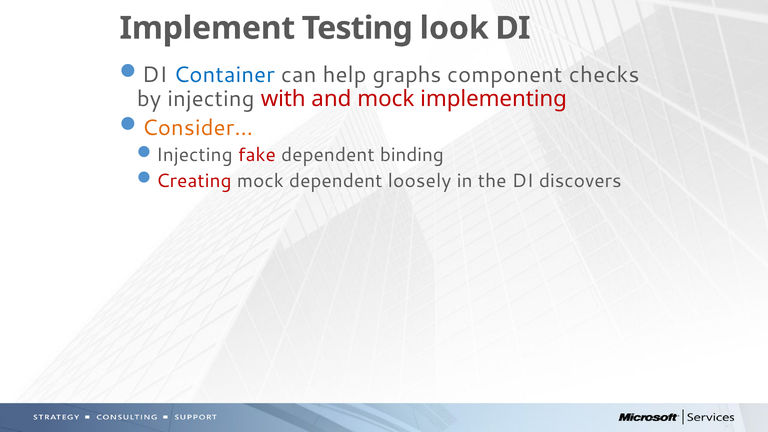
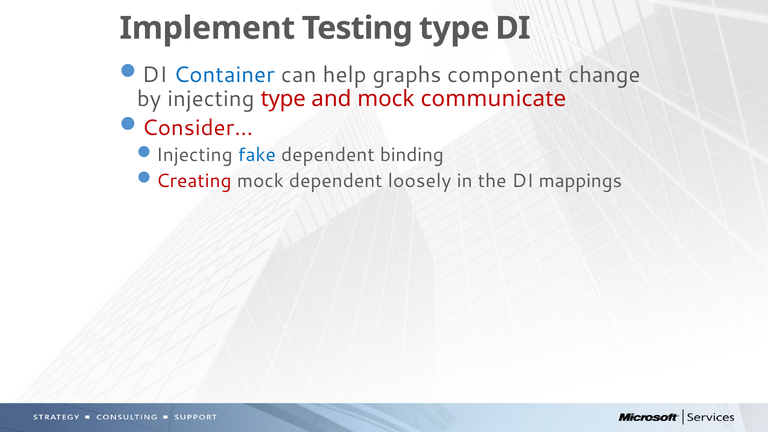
Testing look: look -> type
checks: checks -> change
injecting with: with -> type
implementing: implementing -> communicate
Consider… colour: orange -> red
fake colour: red -> blue
discovers: discovers -> mappings
